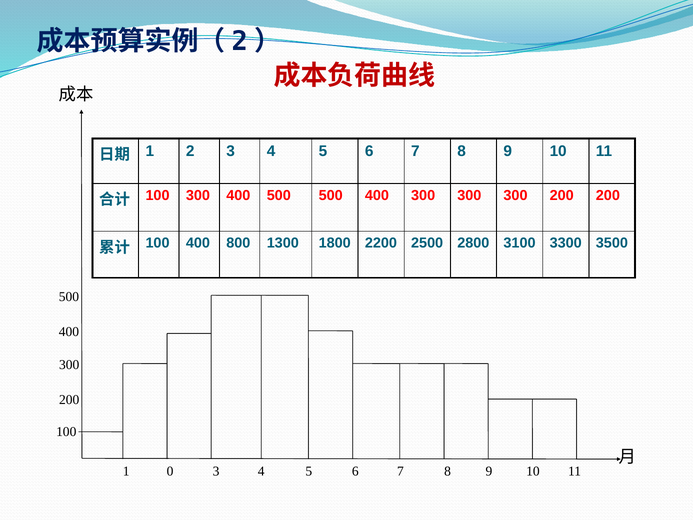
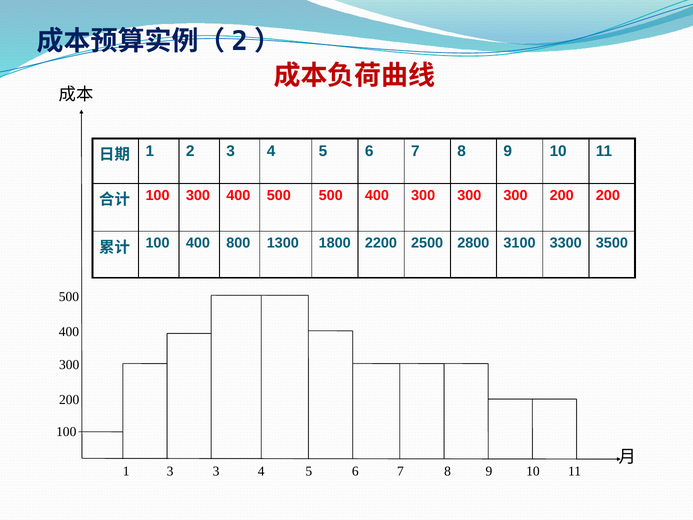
1 0: 0 -> 3
